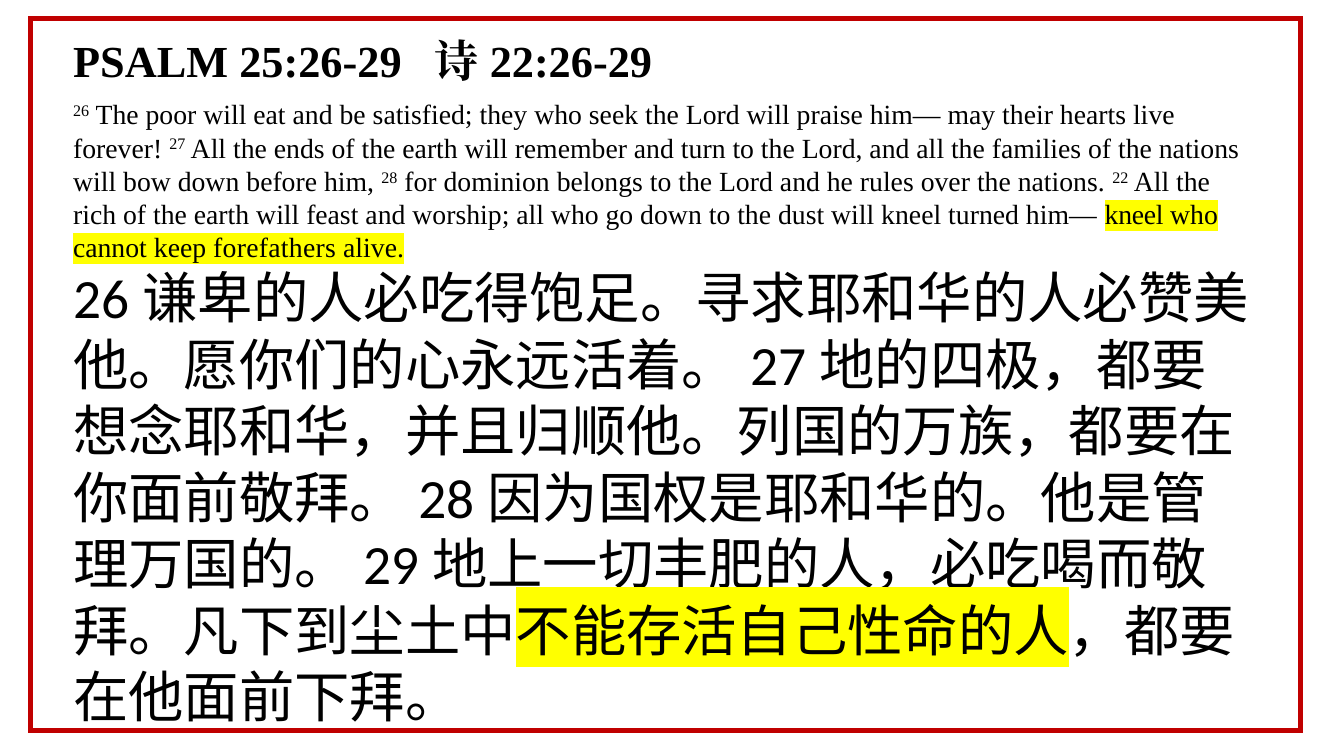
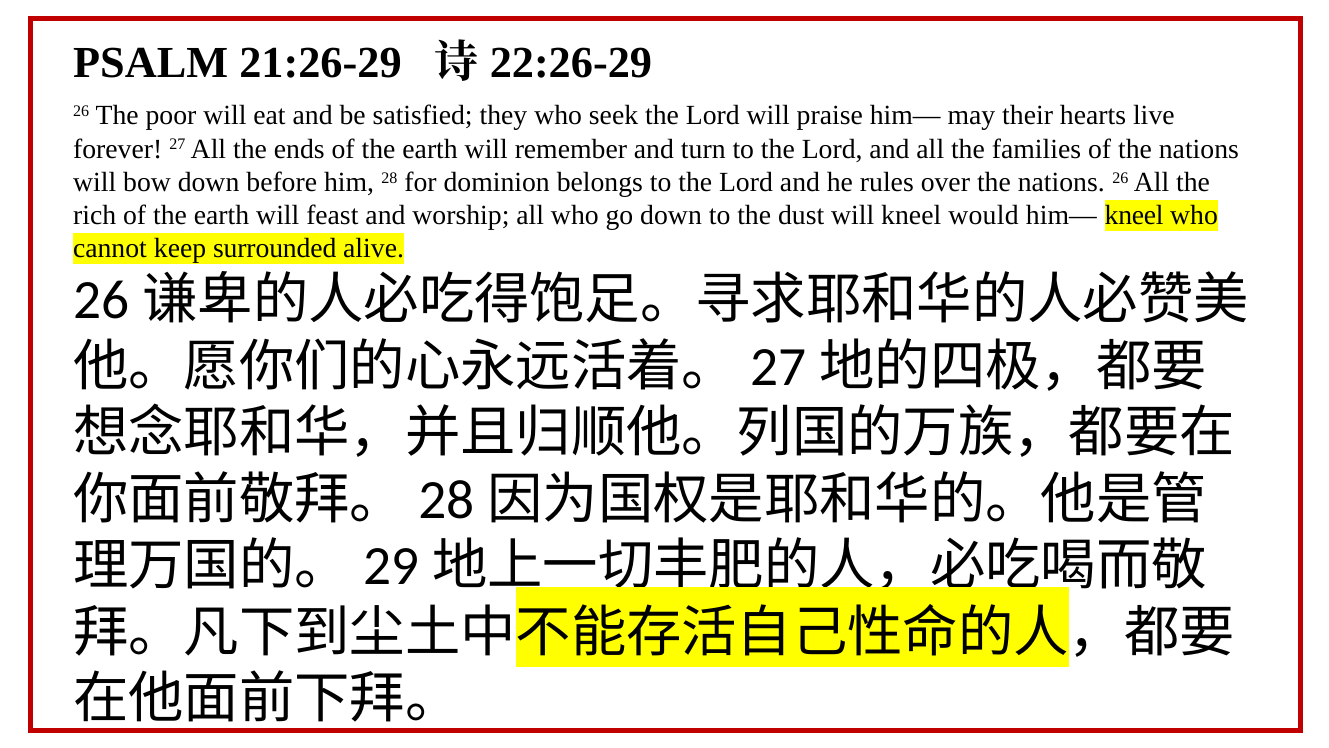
25:26-29: 25:26-29 -> 21:26-29
nations 22: 22 -> 26
turned: turned -> would
forefathers: forefathers -> surrounded
